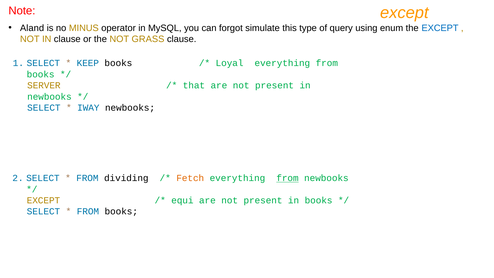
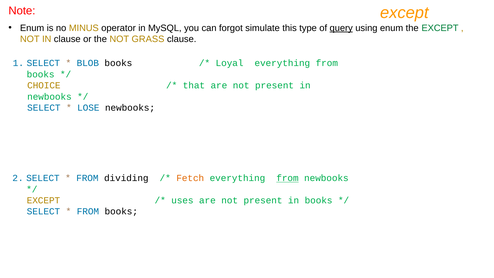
Aland at (32, 28): Aland -> Enum
query underline: none -> present
EXCEPT at (440, 28) colour: blue -> green
KEEP: KEEP -> BLOB
SERVER: SERVER -> CHOICE
IWAY: IWAY -> LOSE
equi: equi -> uses
